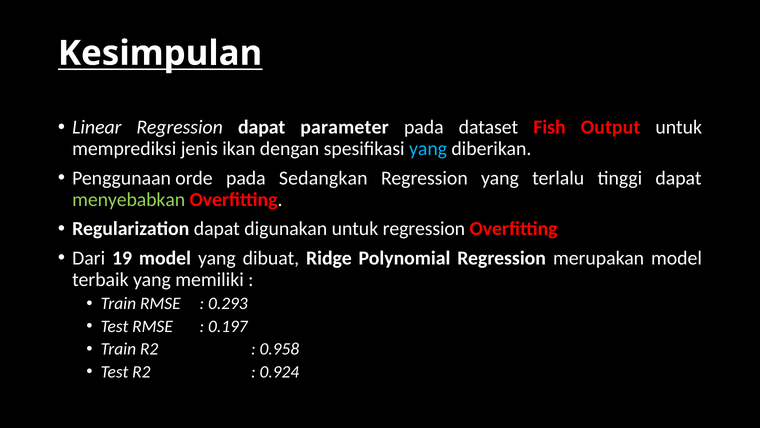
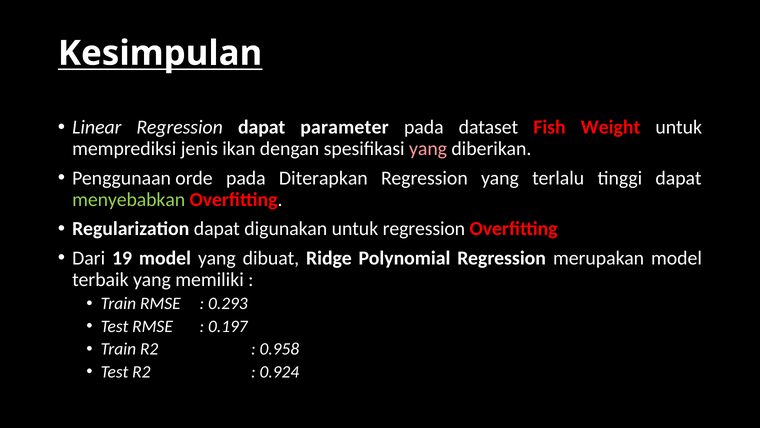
Output: Output -> Weight
yang at (428, 149) colour: light blue -> pink
Sedangkan: Sedangkan -> Diterapkan
